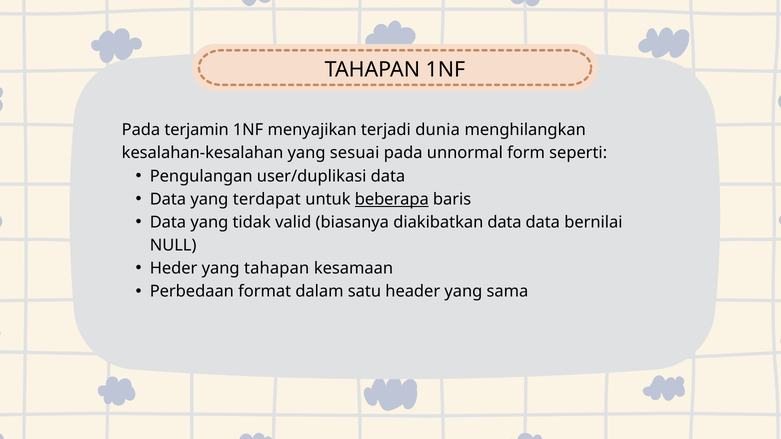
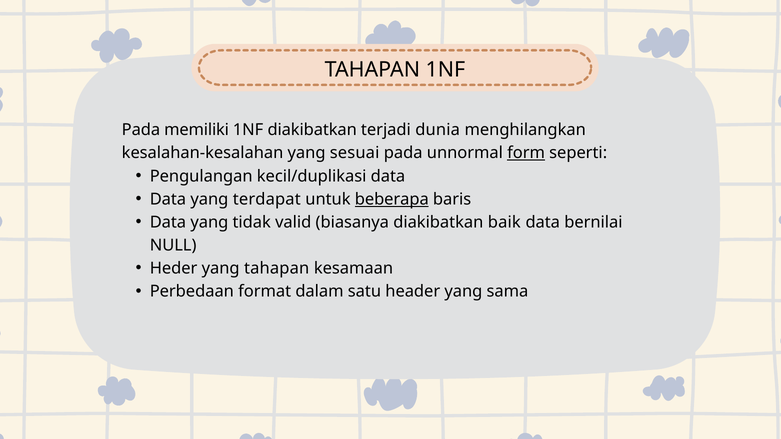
terjamin: terjamin -> memiliki
1NF menyajikan: menyajikan -> diakibatkan
form underline: none -> present
user/duplikasi: user/duplikasi -> kecil/duplikasi
diakibatkan data: data -> baik
